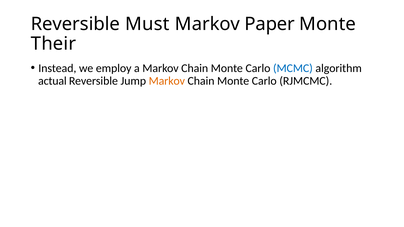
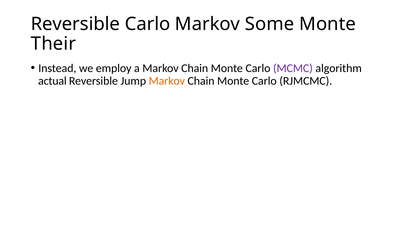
Reversible Must: Must -> Carlo
Paper: Paper -> Some
MCMC colour: blue -> purple
